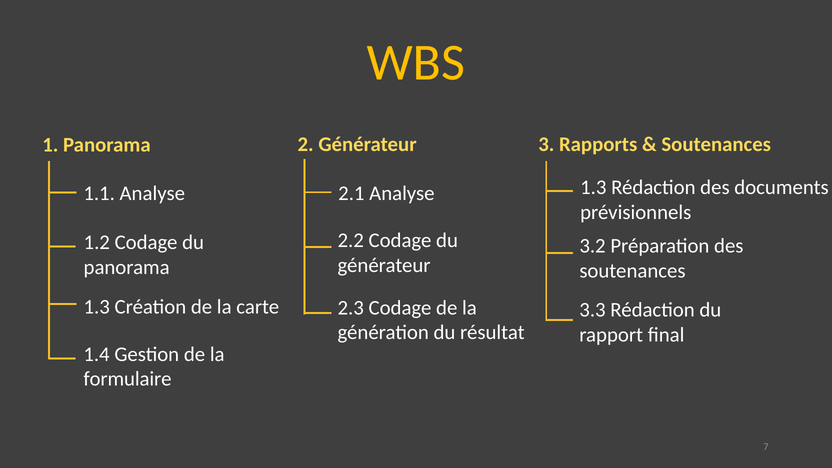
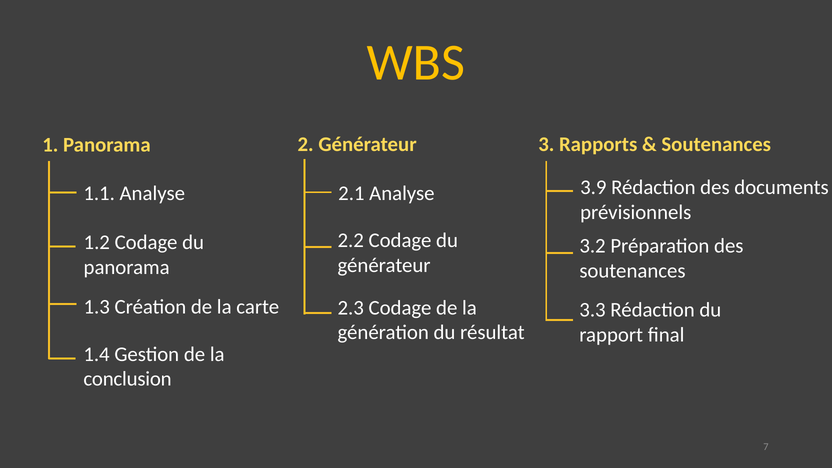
1.3 at (593, 187): 1.3 -> 3.9
formulaire: formulaire -> conclusion
